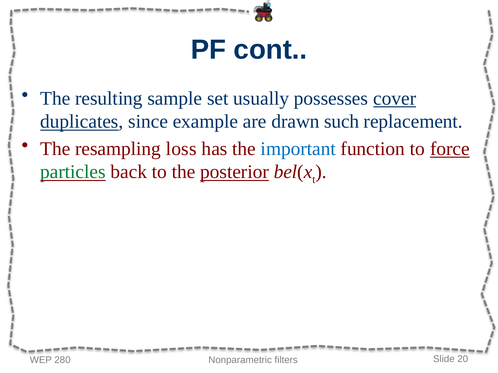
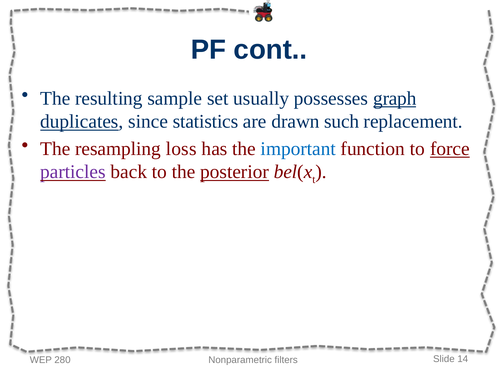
cover: cover -> graph
example: example -> statistics
particles colour: green -> purple
20: 20 -> 14
